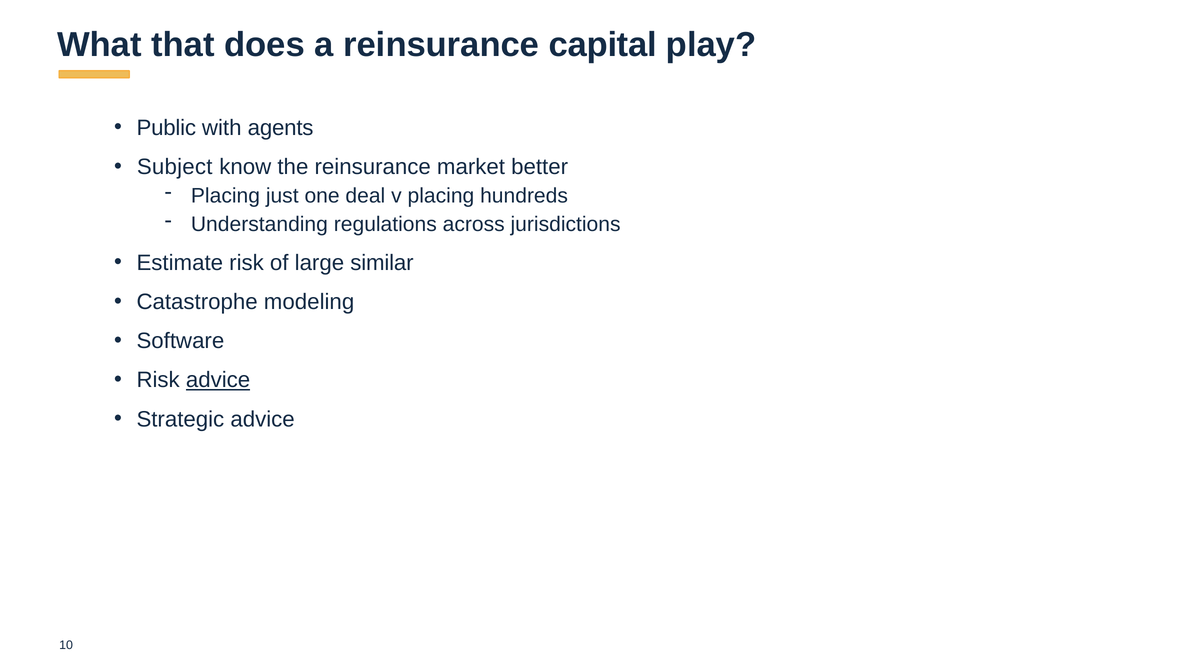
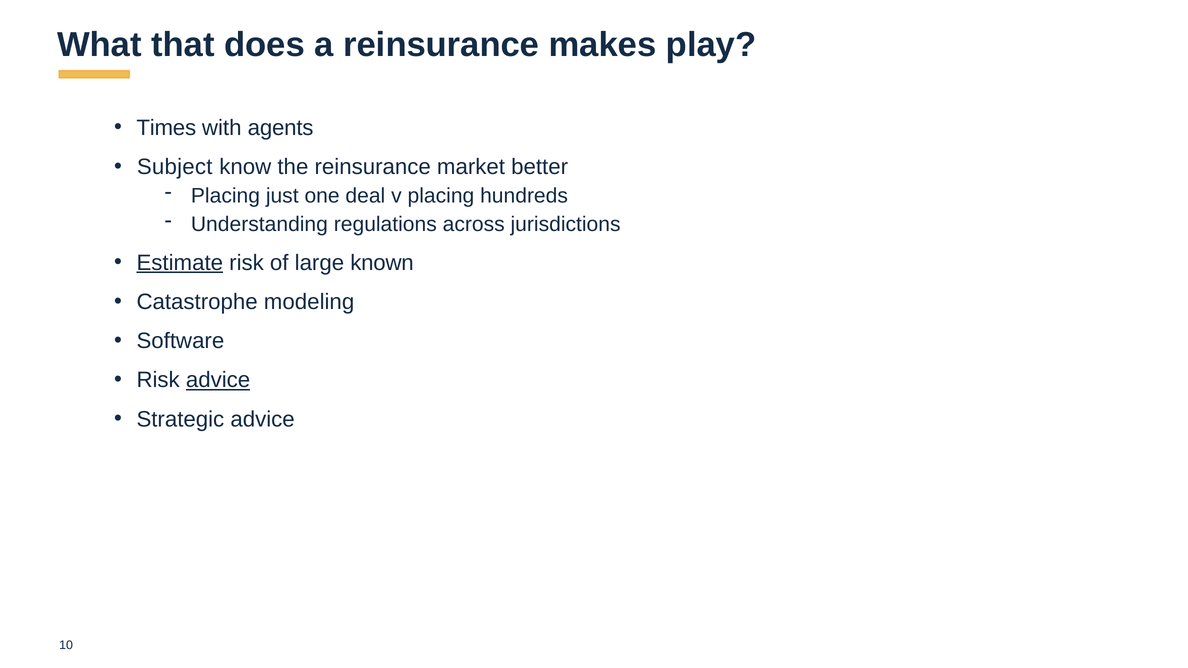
capital: capital -> makes
Public: Public -> Times
Estimate underline: none -> present
similar: similar -> known
